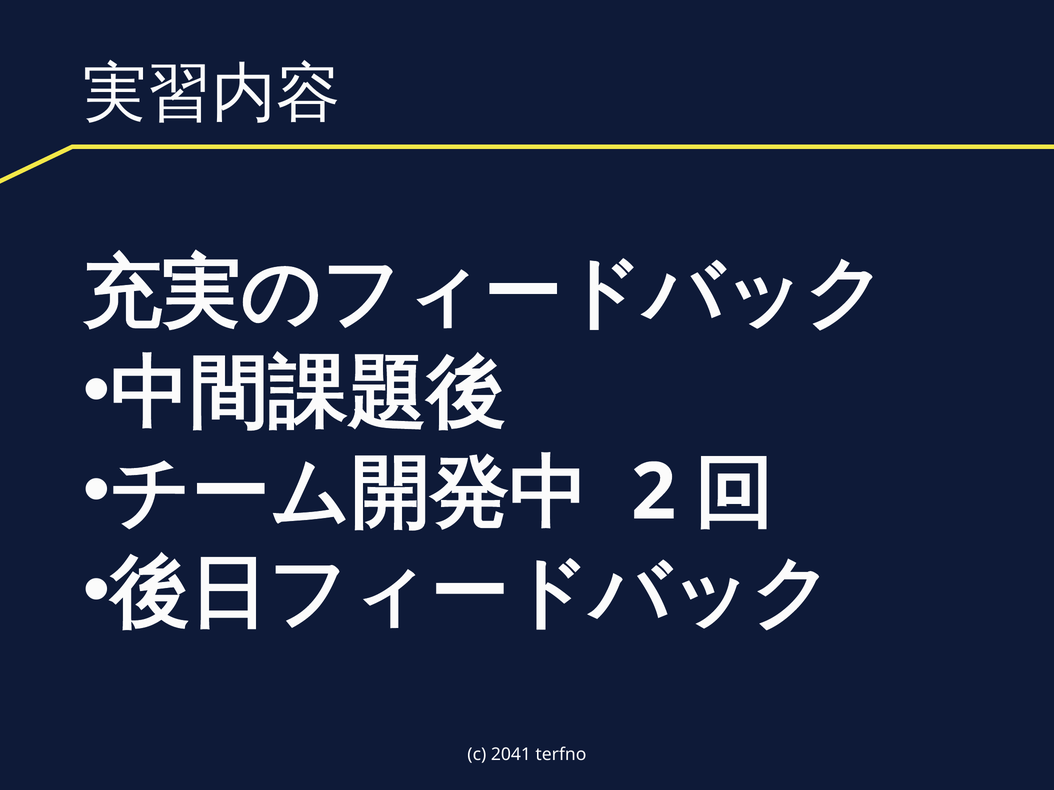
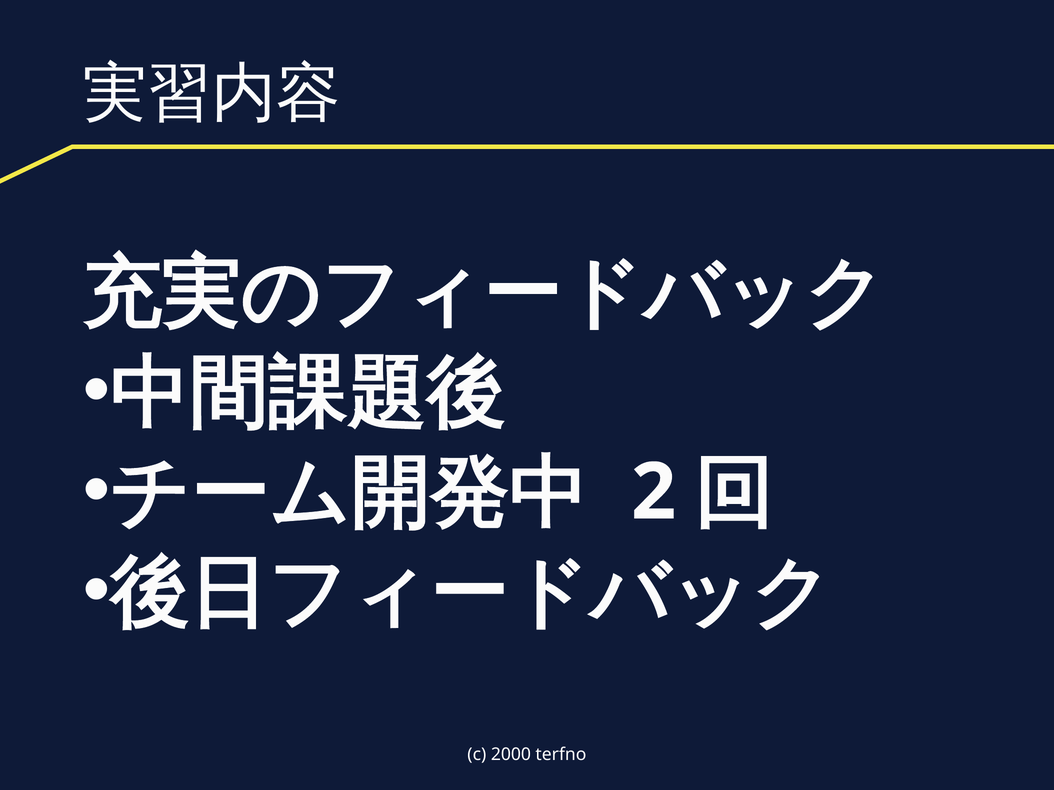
2041: 2041 -> 2000
